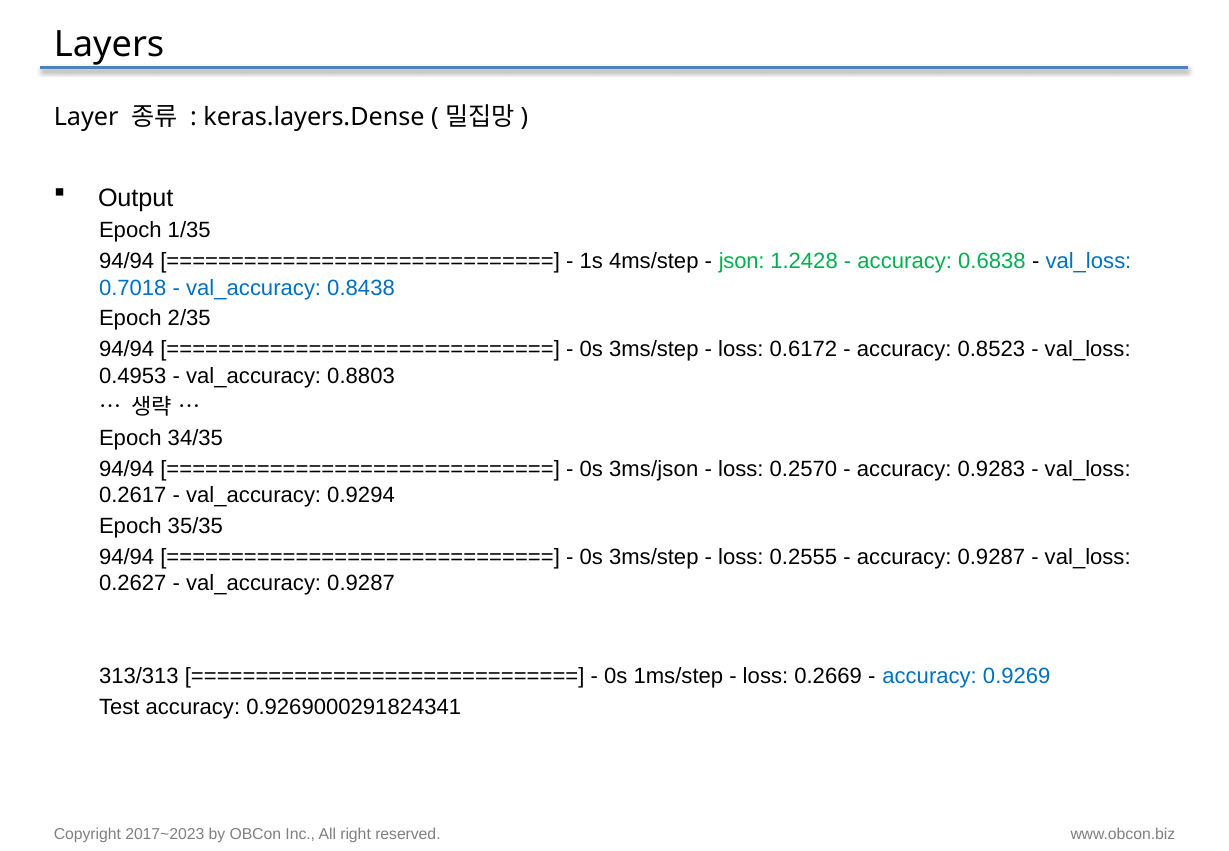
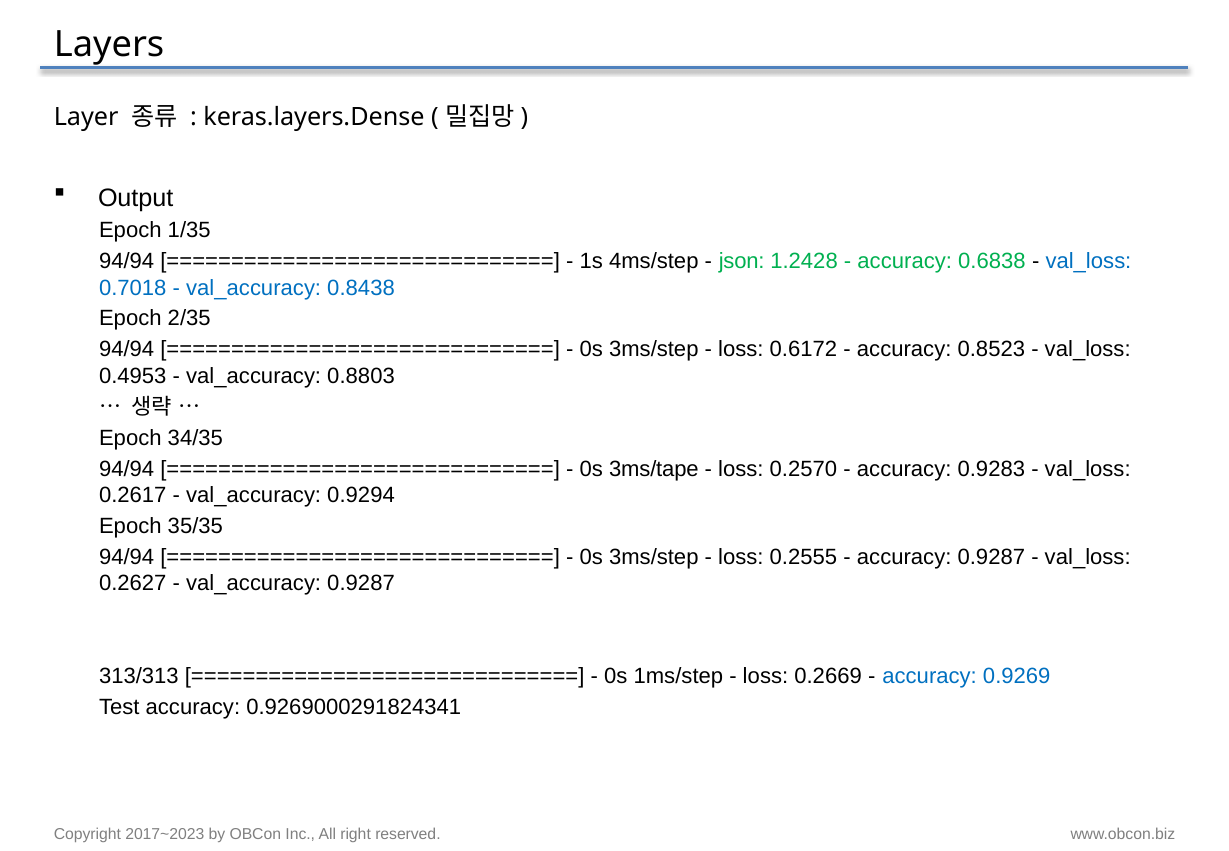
3ms/json: 3ms/json -> 3ms/tape
